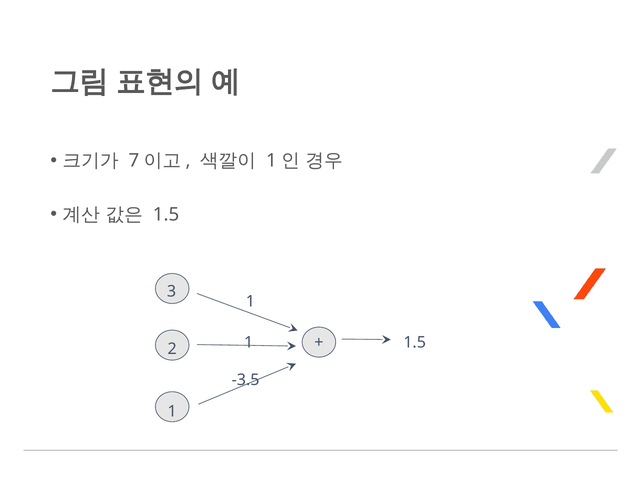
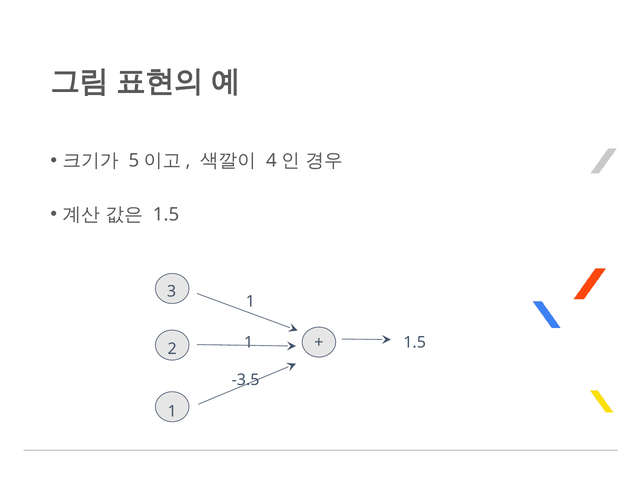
7: 7 -> 5
1 at (271, 161): 1 -> 4
